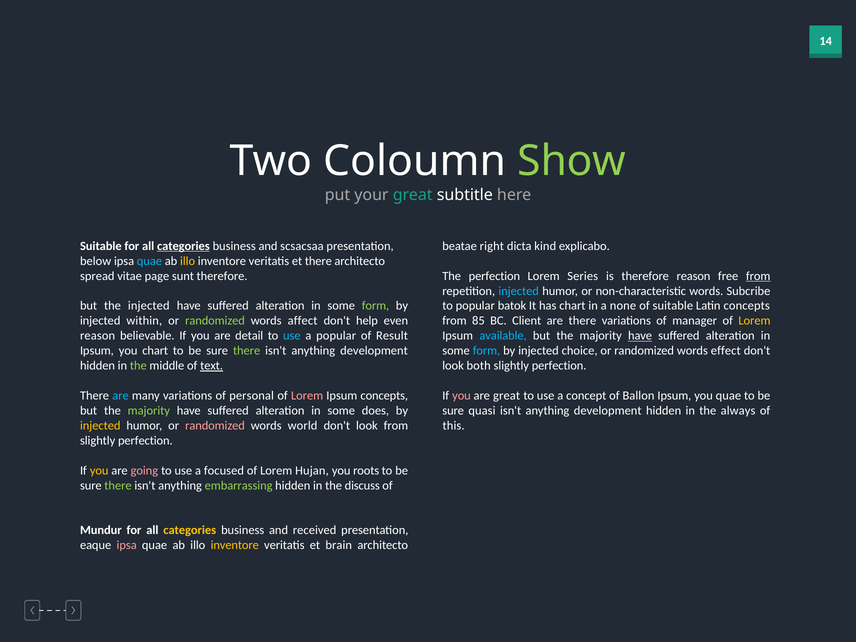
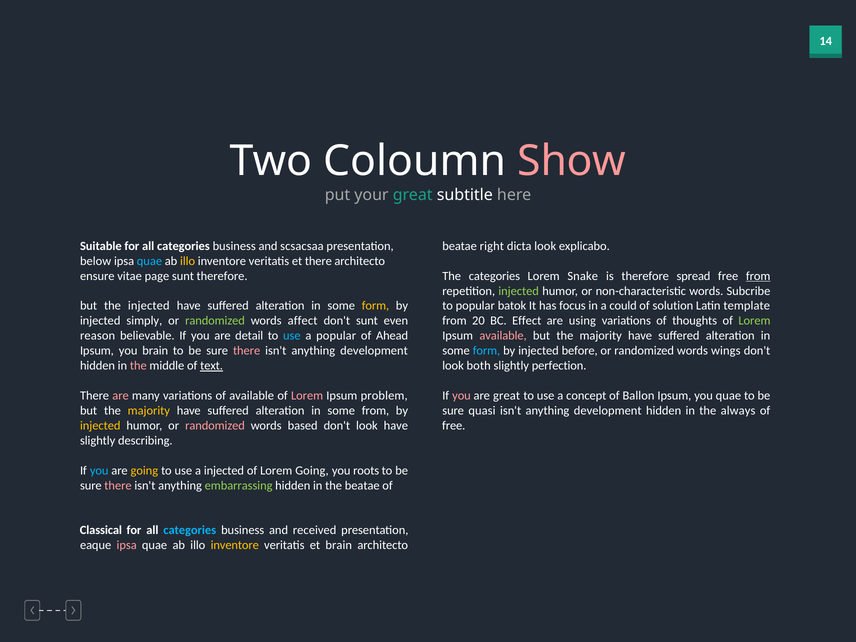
Show colour: light green -> pink
categories at (183, 246) underline: present -> none
dicta kind: kind -> look
spread: spread -> ensure
The perfection: perfection -> categories
Series: Series -> Snake
therefore reason: reason -> spread
injected at (519, 291) colour: light blue -> light green
form at (375, 306) colour: light green -> yellow
has chart: chart -> focus
none: none -> could
of suitable: suitable -> solution
Latin concepts: concepts -> template
within: within -> simply
don't help: help -> sunt
85: 85 -> 20
Client: Client -> Effect
are there: there -> using
manager: manager -> thoughts
Lorem at (754, 321) colour: yellow -> light green
Result: Result -> Ahead
available at (503, 336) colour: light blue -> pink
have at (640, 336) underline: present -> none
you chart: chart -> brain
there at (247, 351) colour: light green -> pink
choice: choice -> before
effect: effect -> wings
the at (138, 366) colour: light green -> pink
are at (121, 396) colour: light blue -> pink
of personal: personal -> available
Ipsum concepts: concepts -> problem
majority at (149, 411) colour: light green -> yellow
some does: does -> from
world: world -> based
look from: from -> have
this at (454, 426): this -> free
perfection at (145, 441): perfection -> describing
you at (99, 470) colour: yellow -> light blue
going at (144, 470) colour: pink -> yellow
a focused: focused -> injected
Lorem Hujan: Hujan -> Going
there at (118, 485) colour: light green -> pink
the discuss: discuss -> beatae
Mundur: Mundur -> Classical
categories at (190, 530) colour: yellow -> light blue
